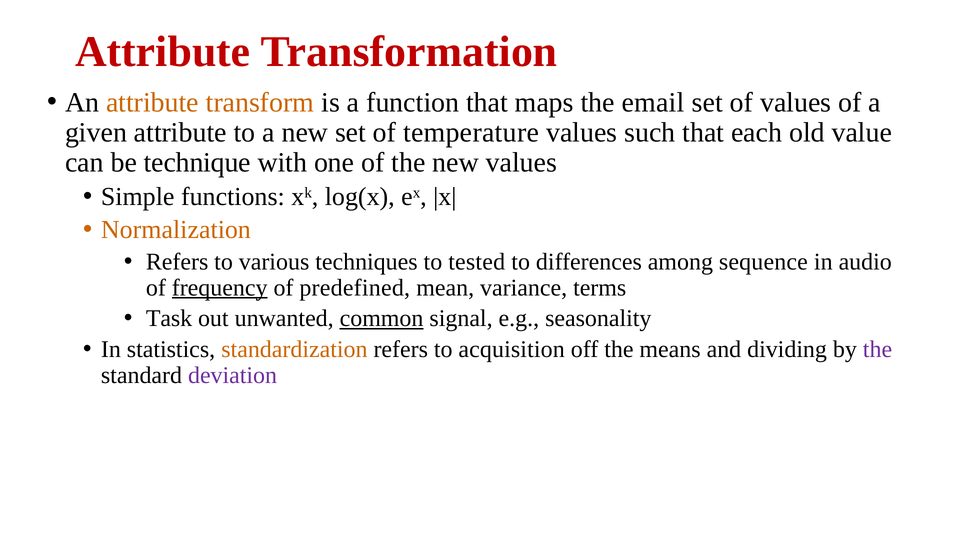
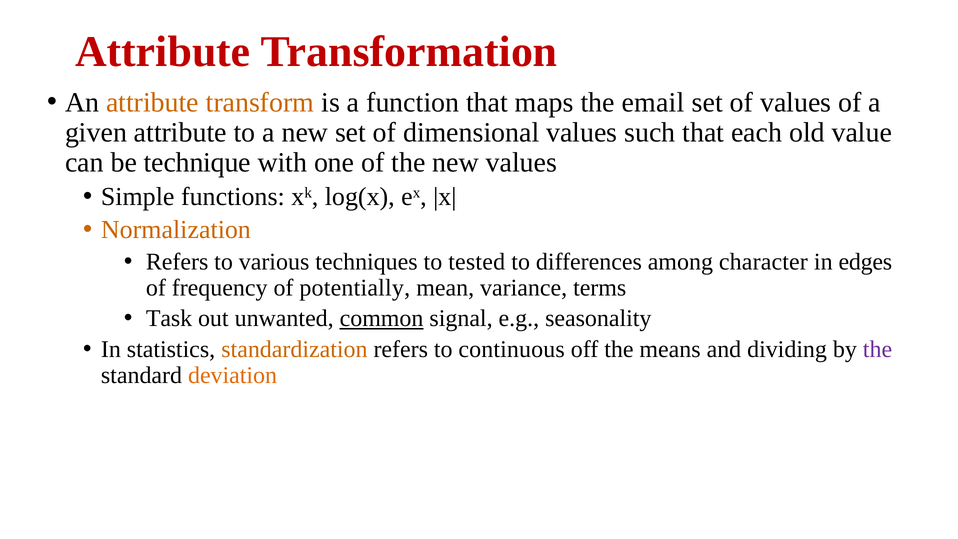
temperature: temperature -> dimensional
sequence: sequence -> character
audio: audio -> edges
frequency underline: present -> none
predefined: predefined -> potentially
acquisition: acquisition -> continuous
deviation colour: purple -> orange
